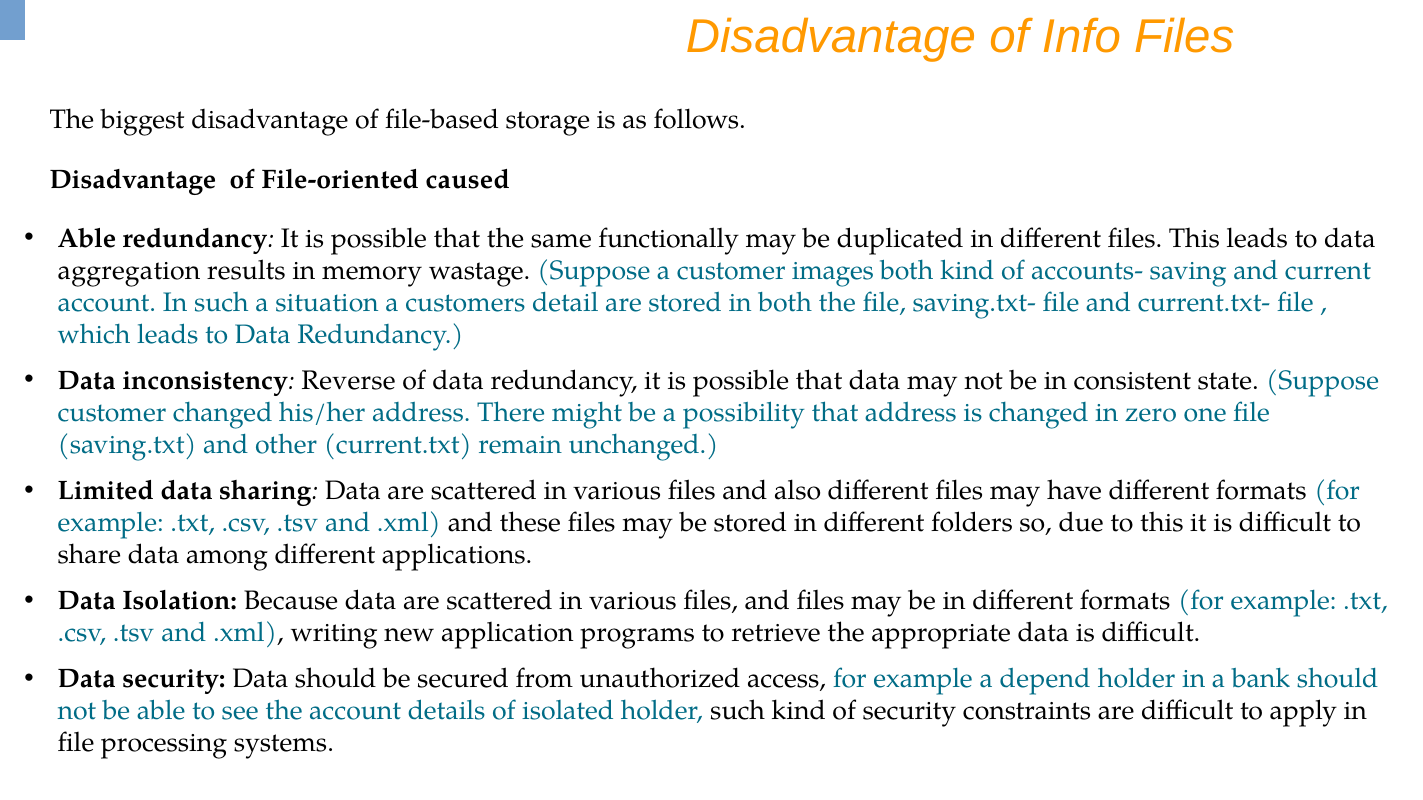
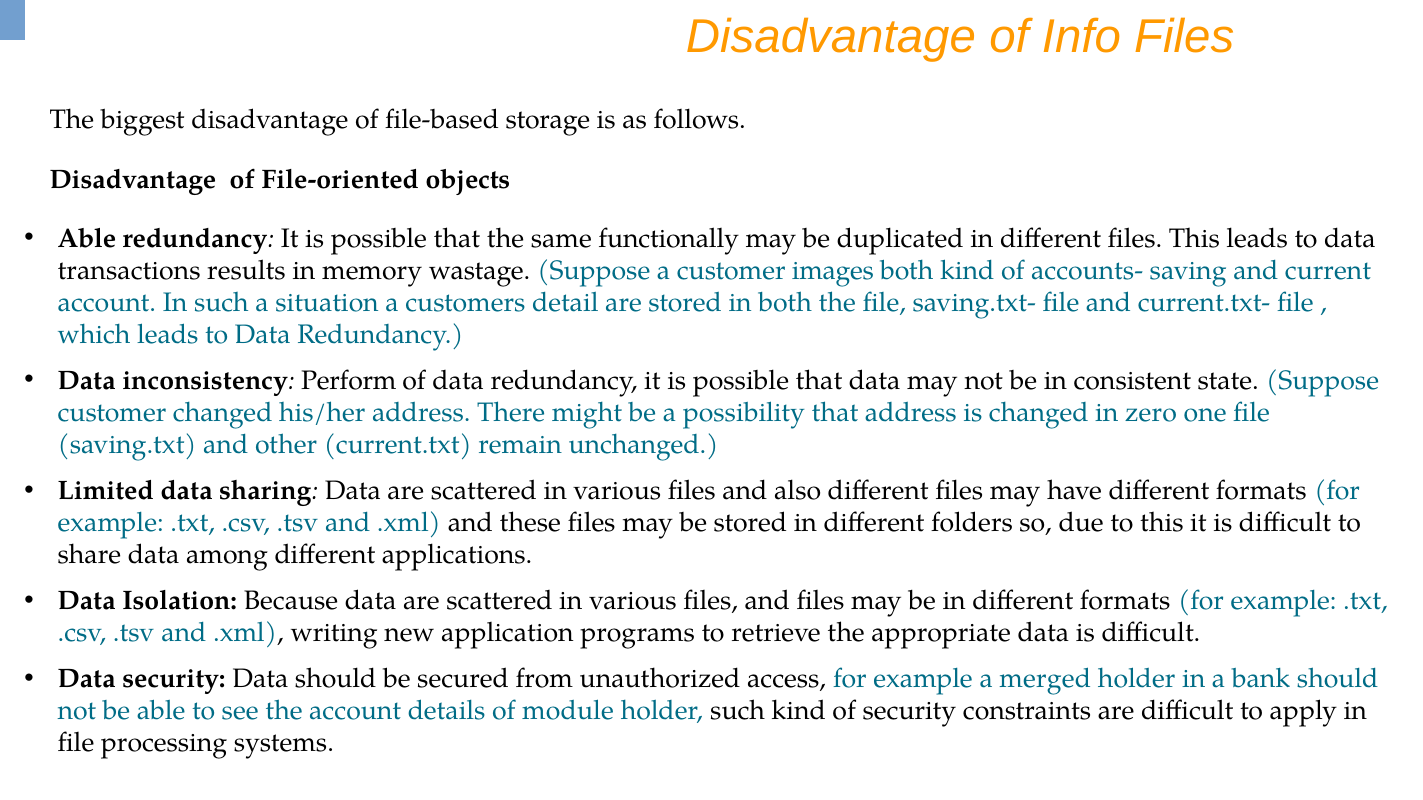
caused: caused -> objects
aggregation: aggregation -> transactions
Reverse: Reverse -> Perform
depend: depend -> merged
isolated: isolated -> module
